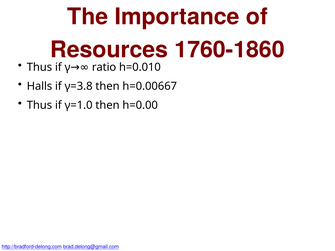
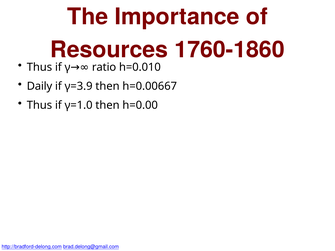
Halls: Halls -> Daily
γ=3.8: γ=3.8 -> γ=3.9
